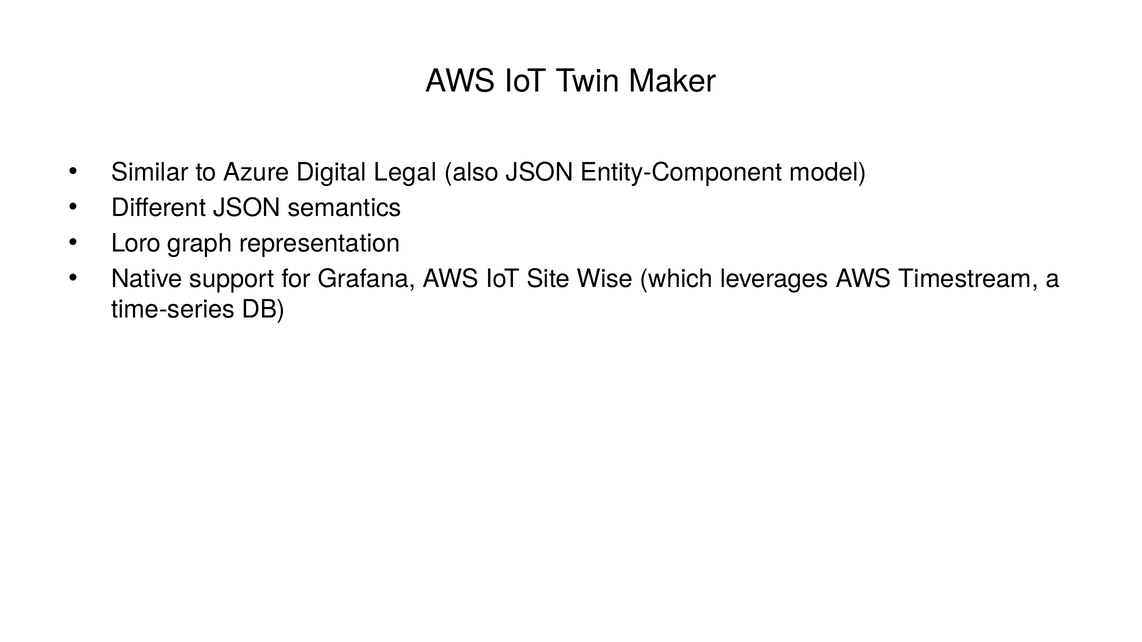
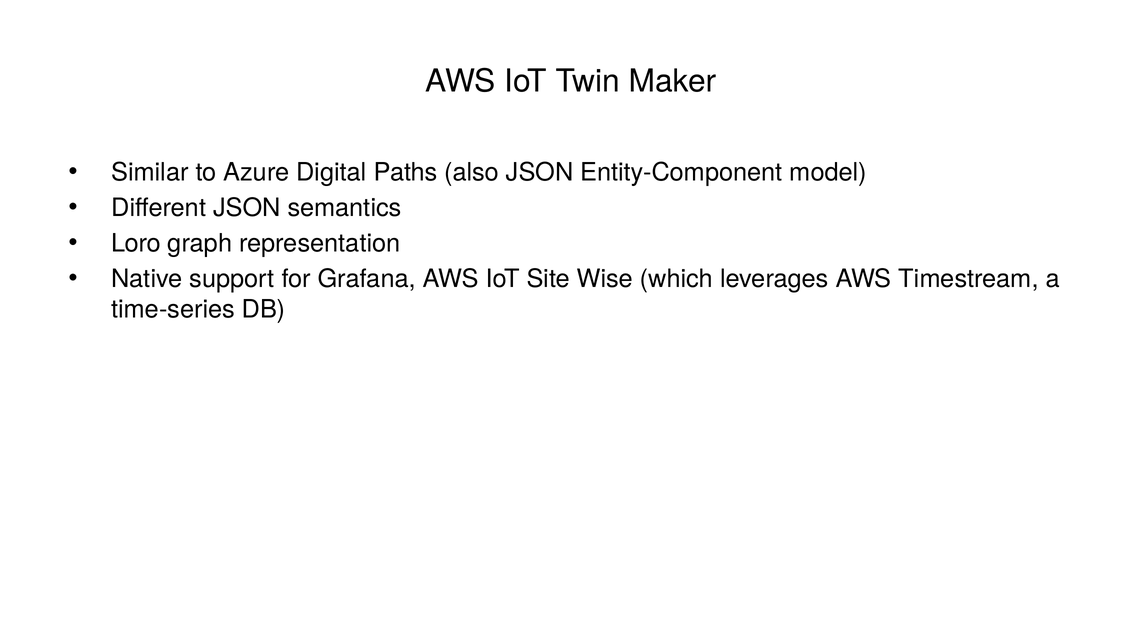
Legal: Legal -> Paths
